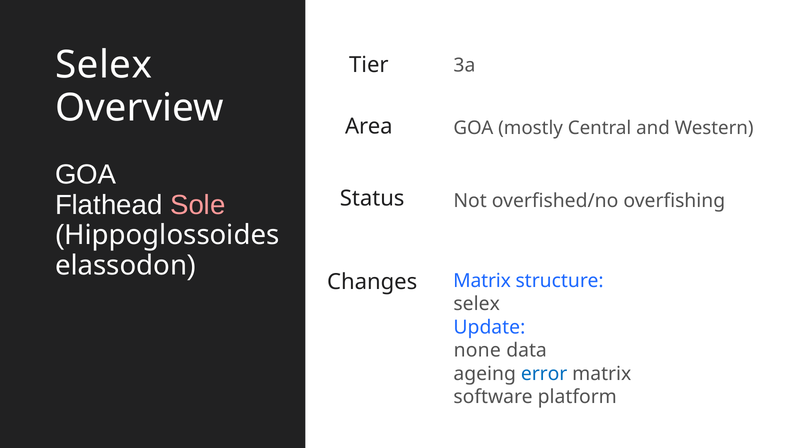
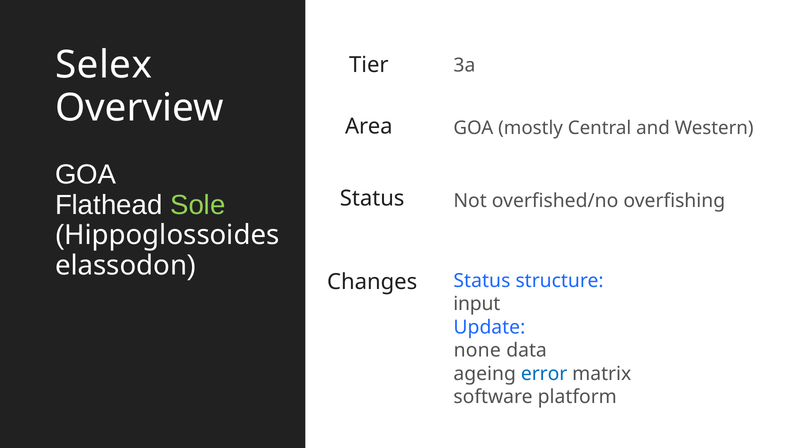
Sole colour: pink -> light green
Matrix at (482, 281): Matrix -> Status
selex at (477, 304): selex -> input
